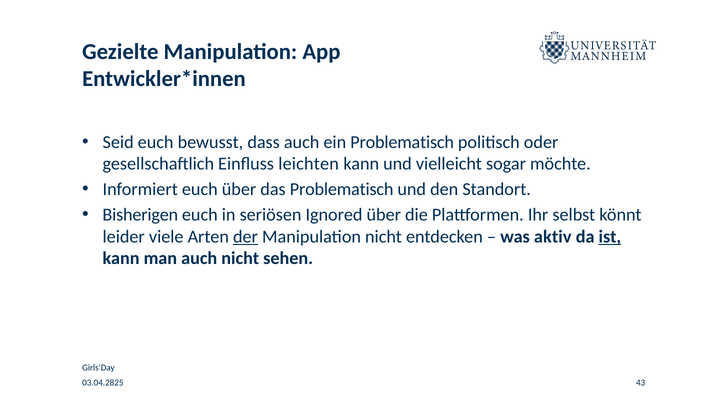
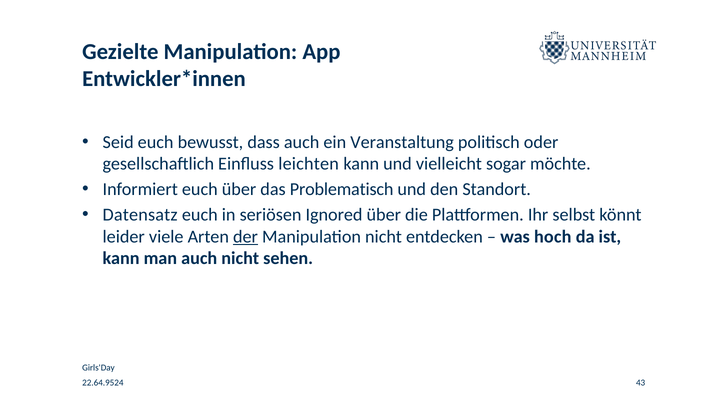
ein Problematisch: Problematisch -> Veranstaltung
Bisherigen: Bisherigen -> Datensatz
aktiv: aktiv -> hoch
ist underline: present -> none
03.04.2825: 03.04.2825 -> 22.64.9524
